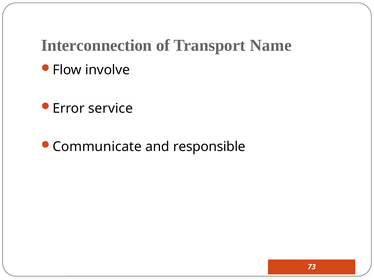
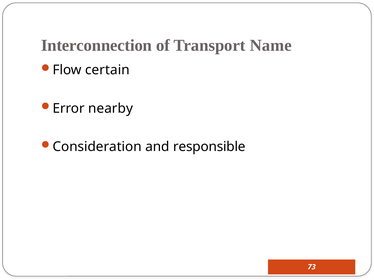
involve: involve -> certain
service: service -> nearby
Communicate: Communicate -> Consideration
